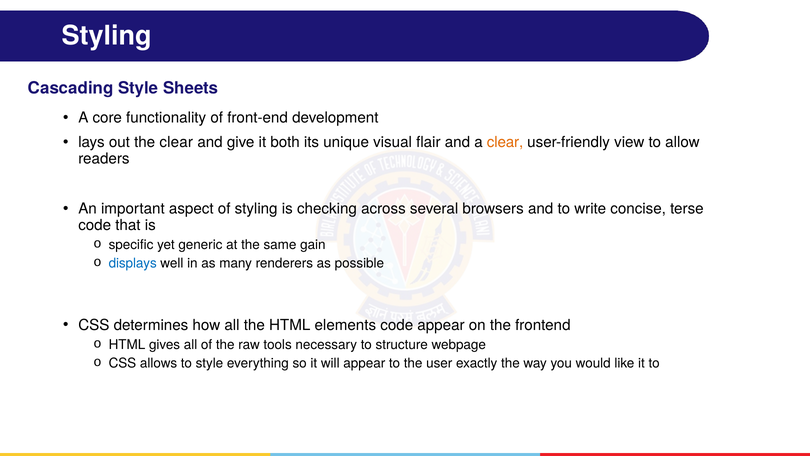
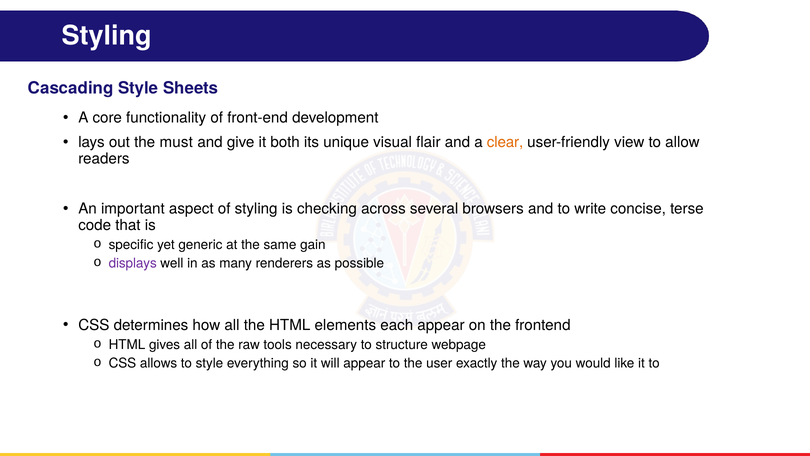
the clear: clear -> must
displays colour: blue -> purple
elements code: code -> each
